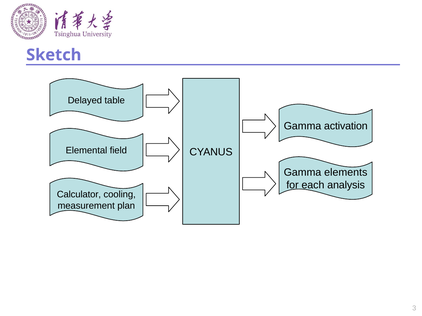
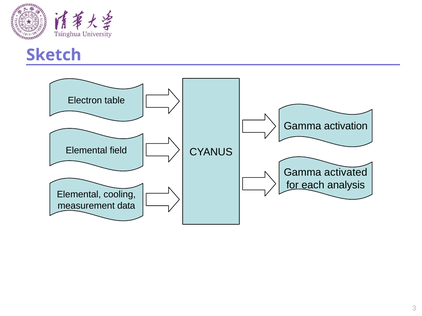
Delayed: Delayed -> Electron
elements: elements -> activated
Calculator at (79, 195): Calculator -> Elemental
plan: plan -> data
